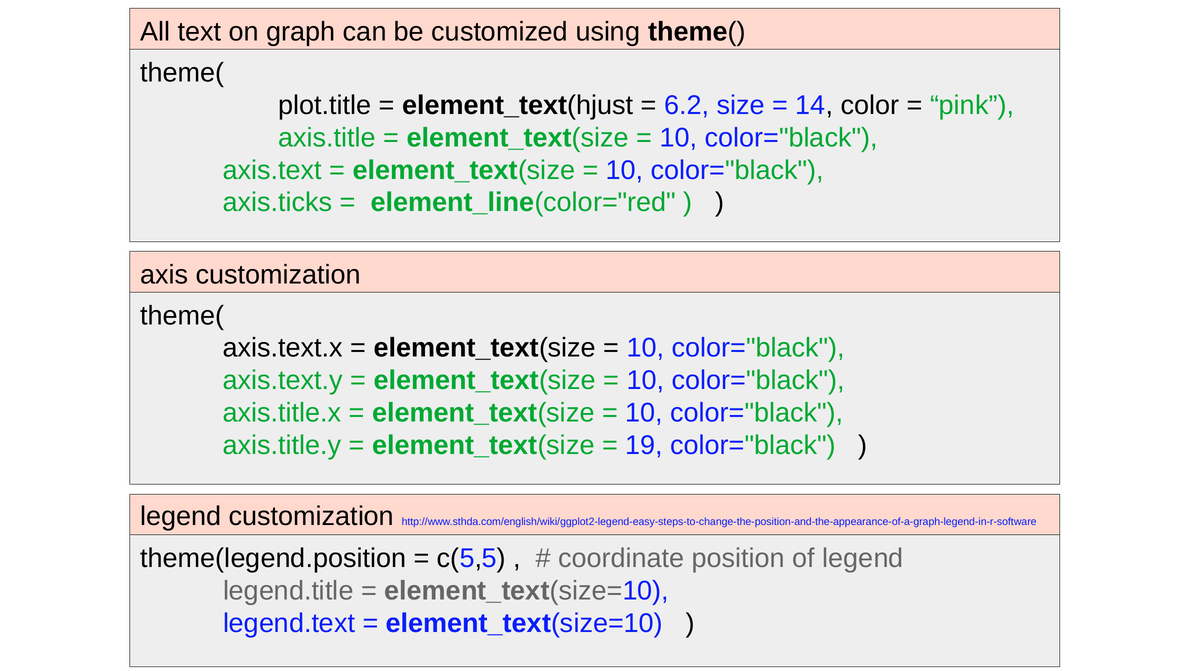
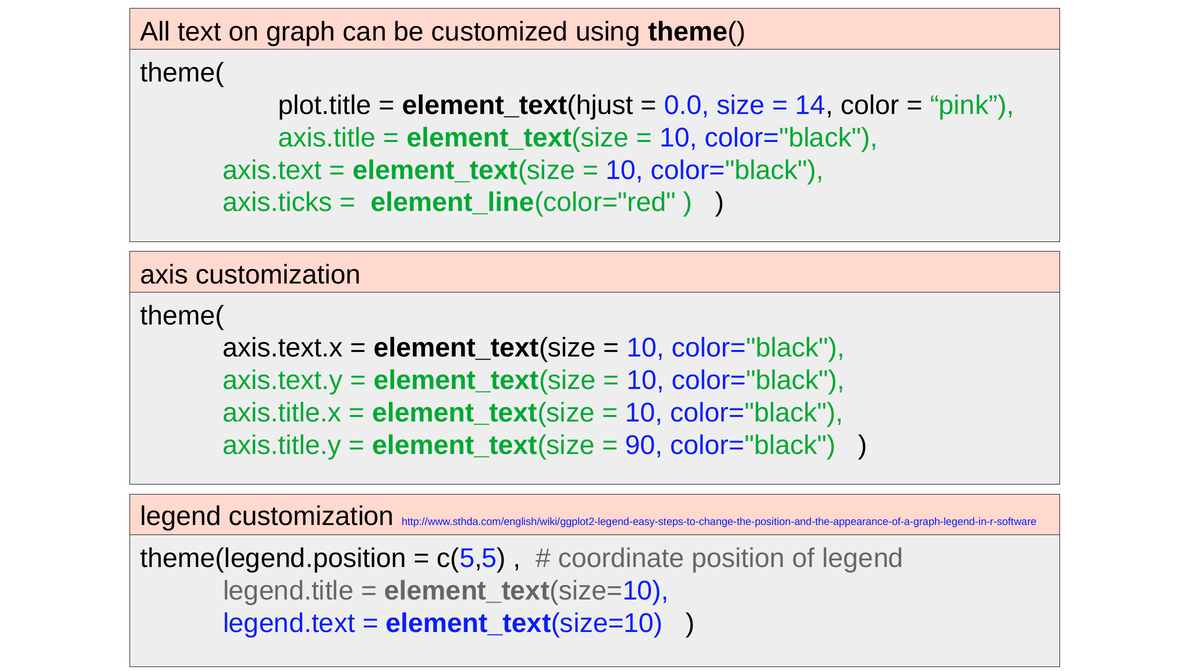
6.2: 6.2 -> 0.0
19: 19 -> 90
